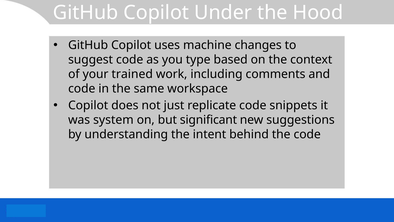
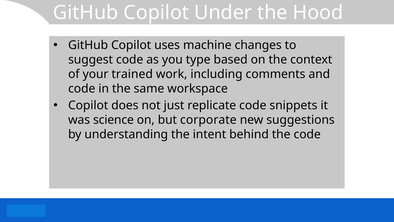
system: system -> science
significant: significant -> corporate
